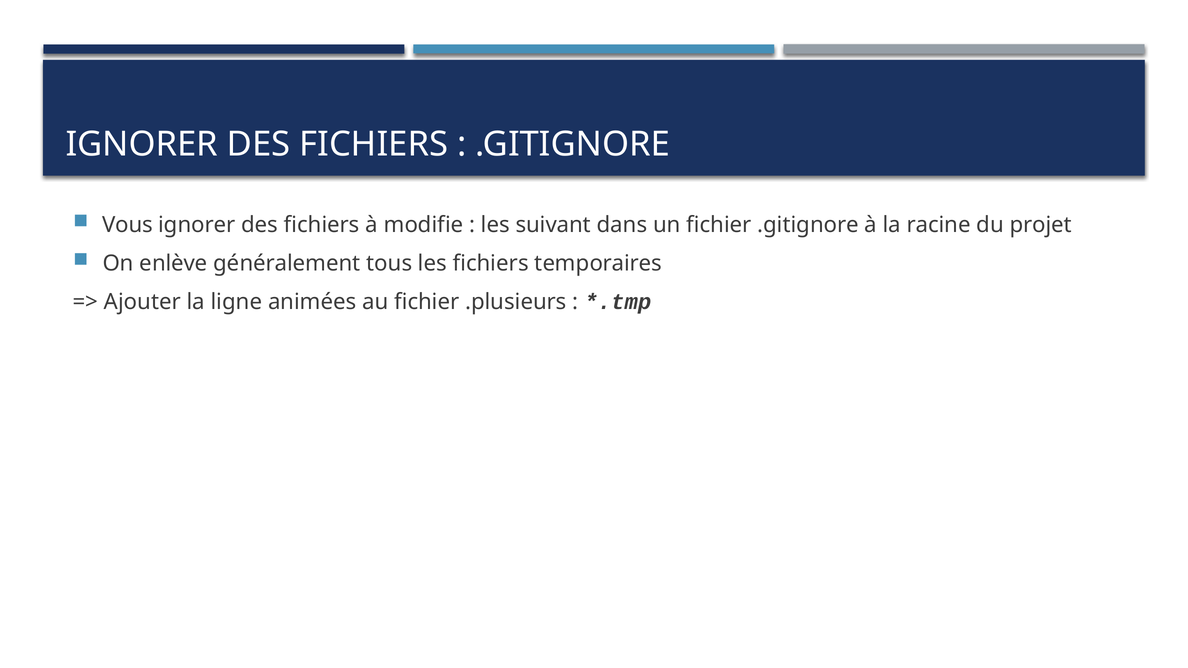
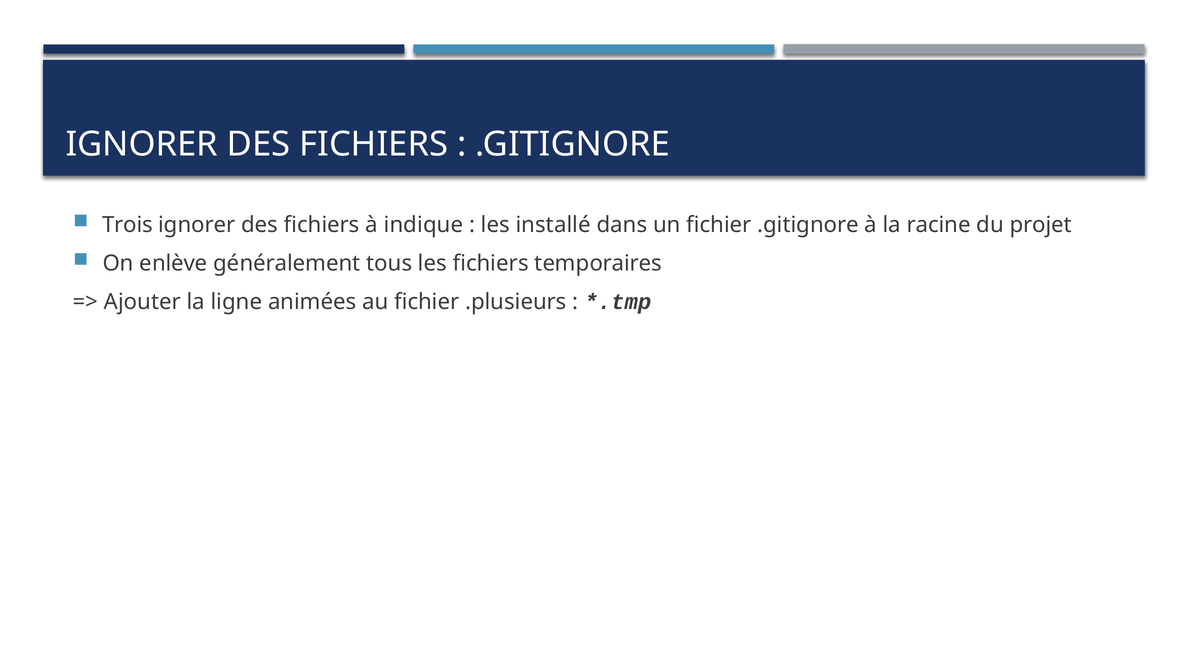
Vous: Vous -> Trois
modifie: modifie -> indique
suivant: suivant -> installé
